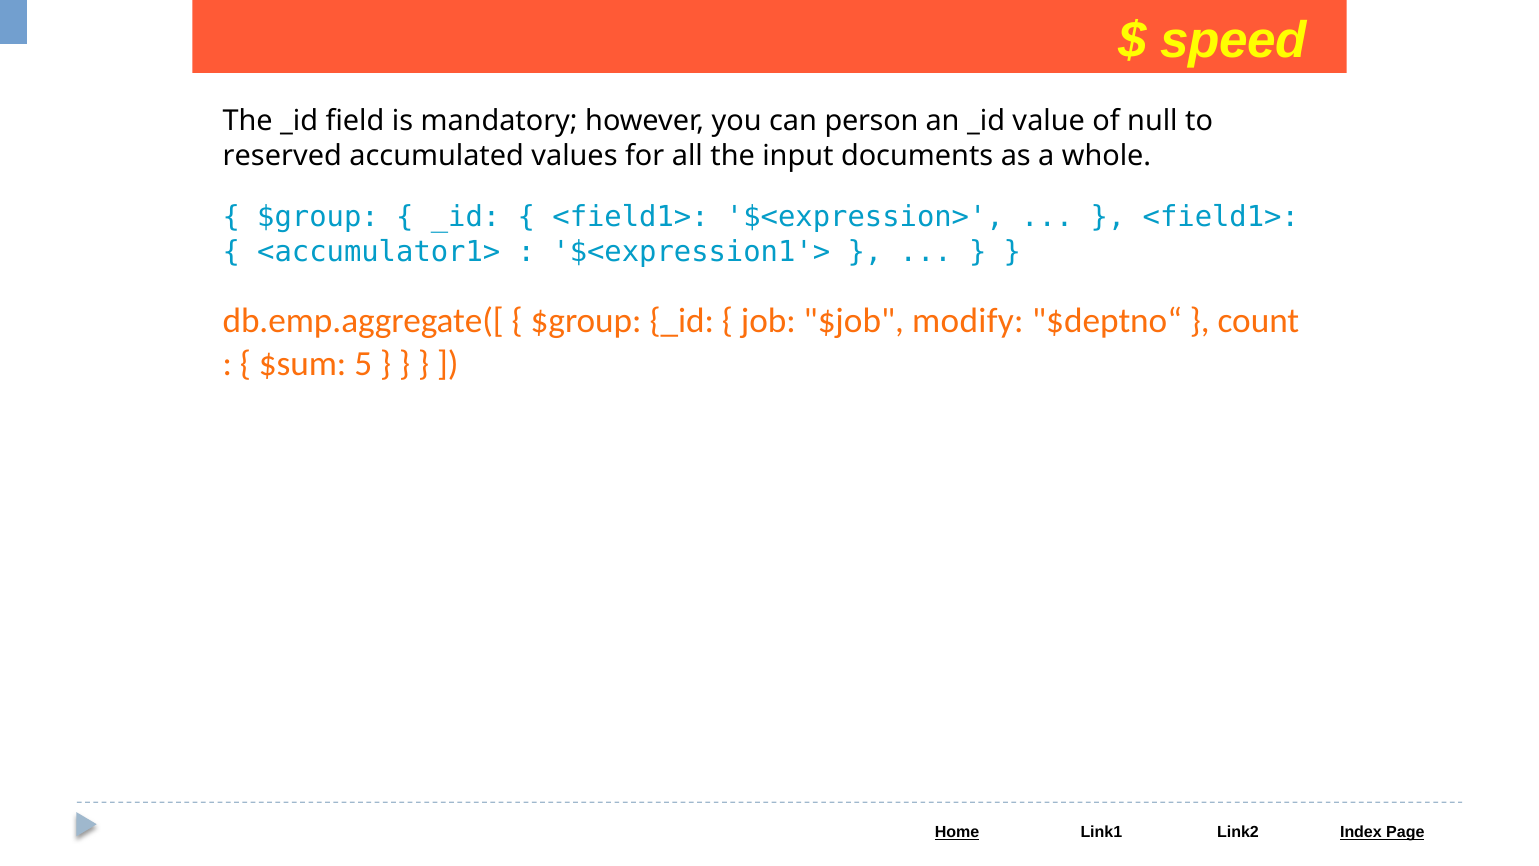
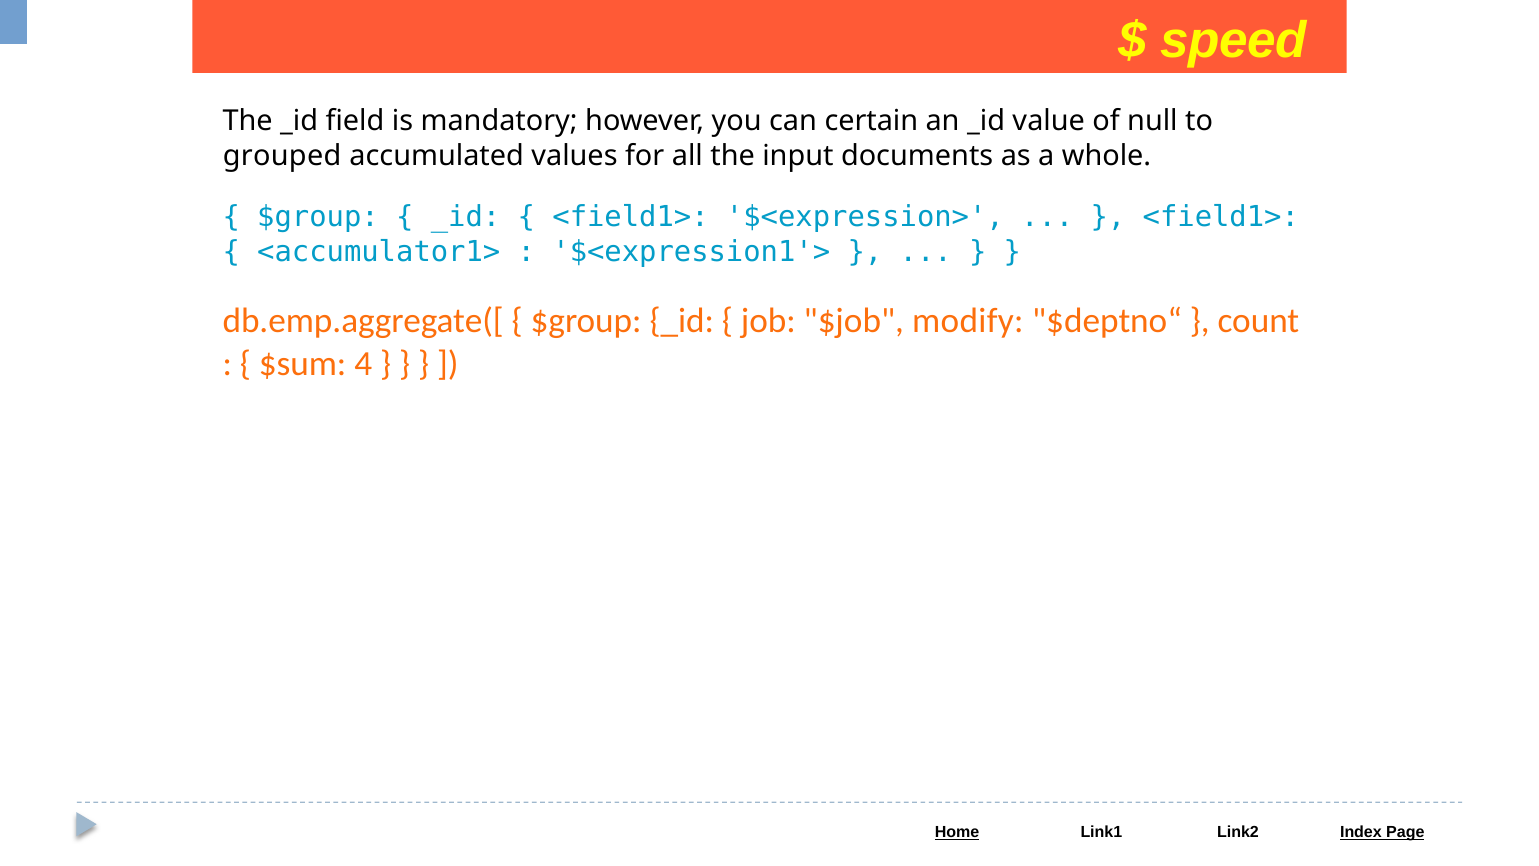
person: person -> certain
reserved: reserved -> grouped
5: 5 -> 4
